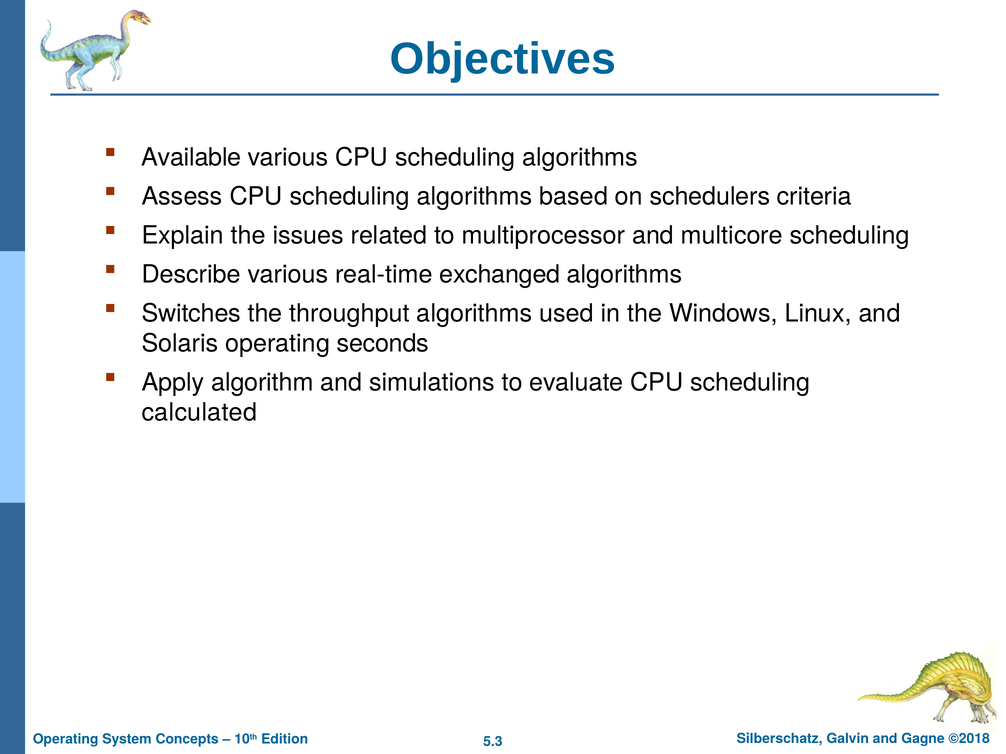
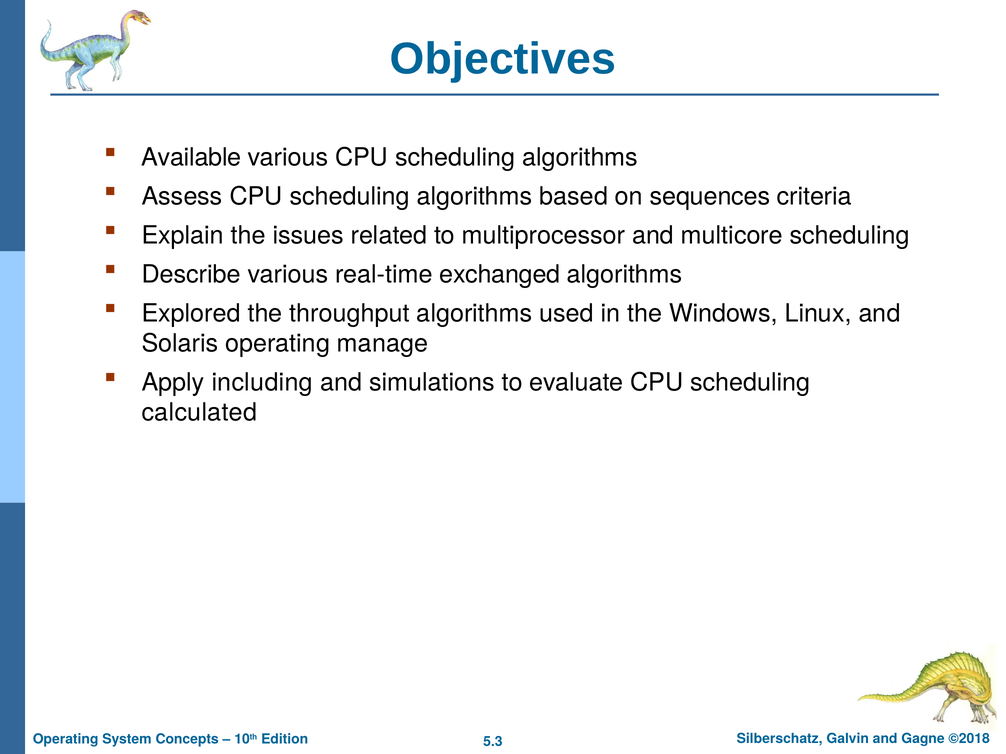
schedulers: schedulers -> sequences
Switches: Switches -> Explored
seconds: seconds -> manage
algorithm: algorithm -> including
